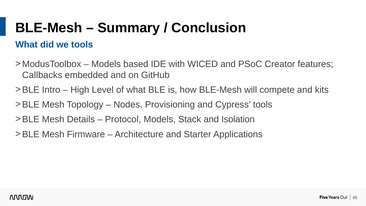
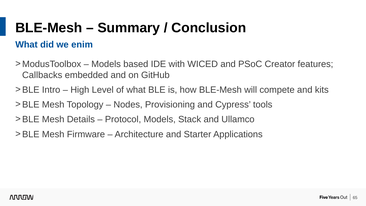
we tools: tools -> enim
Isolation: Isolation -> Ullamco
